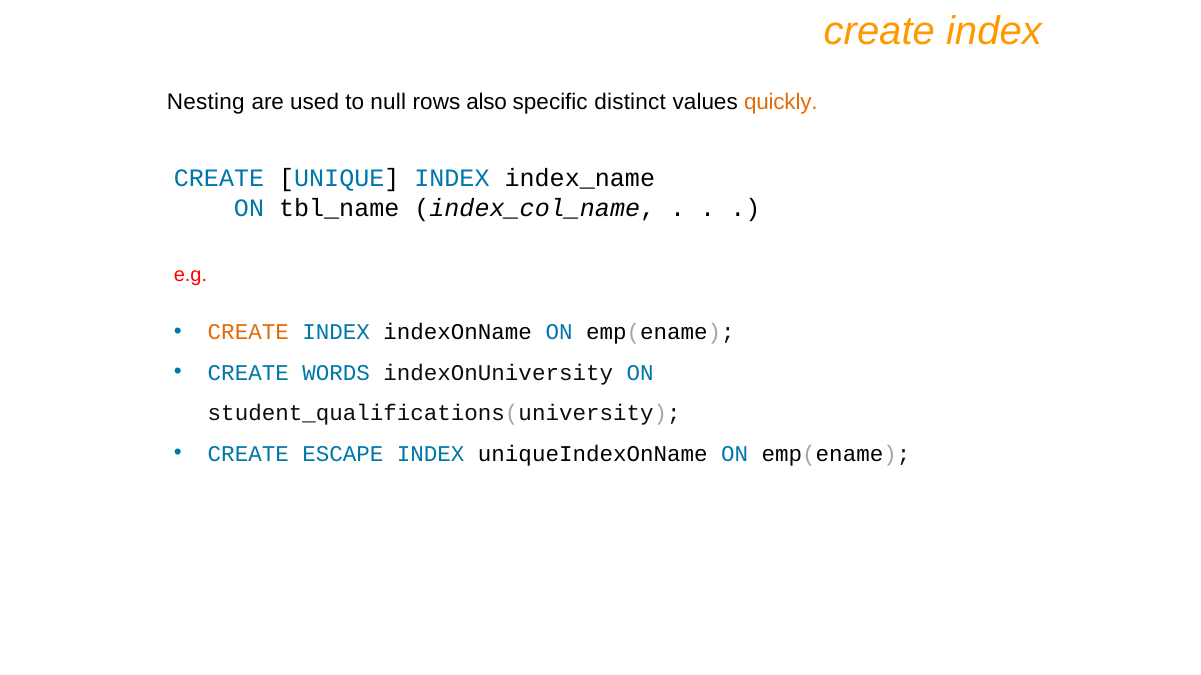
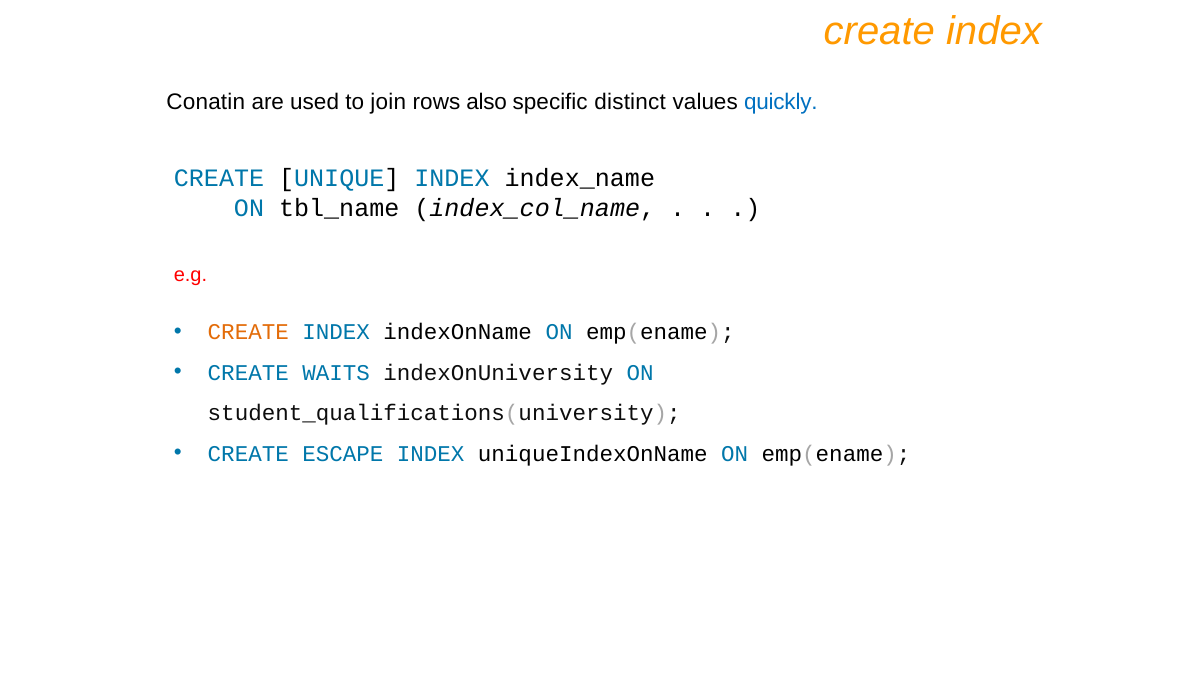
Nesting: Nesting -> Conatin
null: null -> join
quickly colour: orange -> blue
WORDS: WORDS -> WAITS
